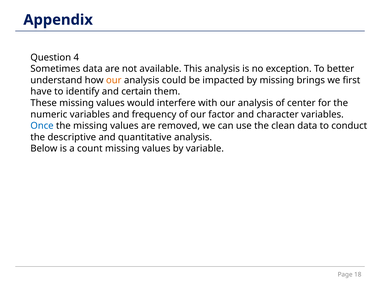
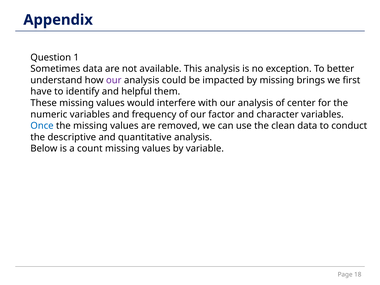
4: 4 -> 1
our at (114, 80) colour: orange -> purple
certain: certain -> helpful
